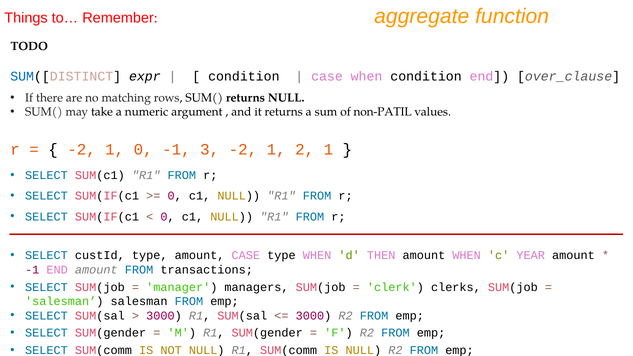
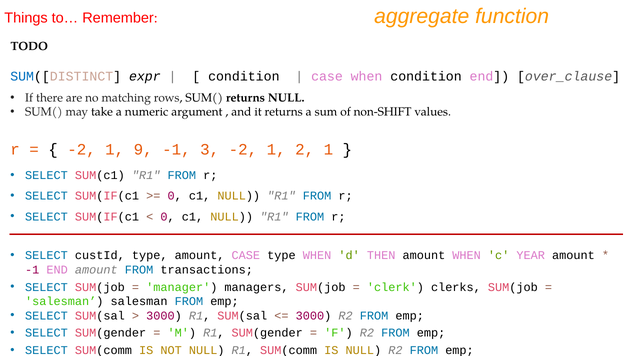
non-PATIL: non-PATIL -> non-SHIFT
1 0: 0 -> 9
